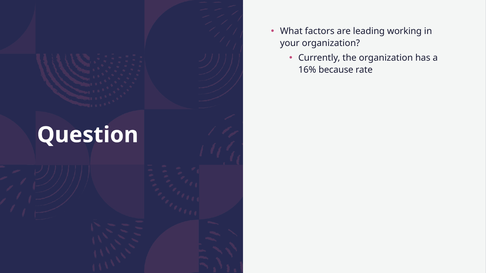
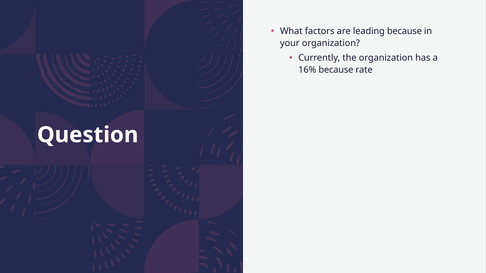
leading working: working -> because
